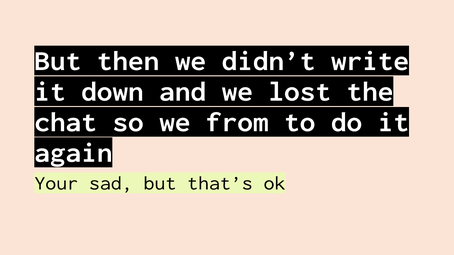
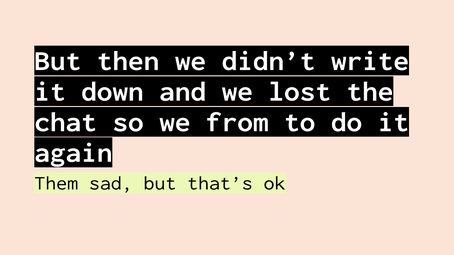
Your: Your -> Them
